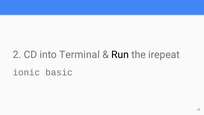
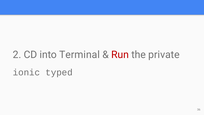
Run colour: black -> red
irepeat: irepeat -> private
basic: basic -> typed
